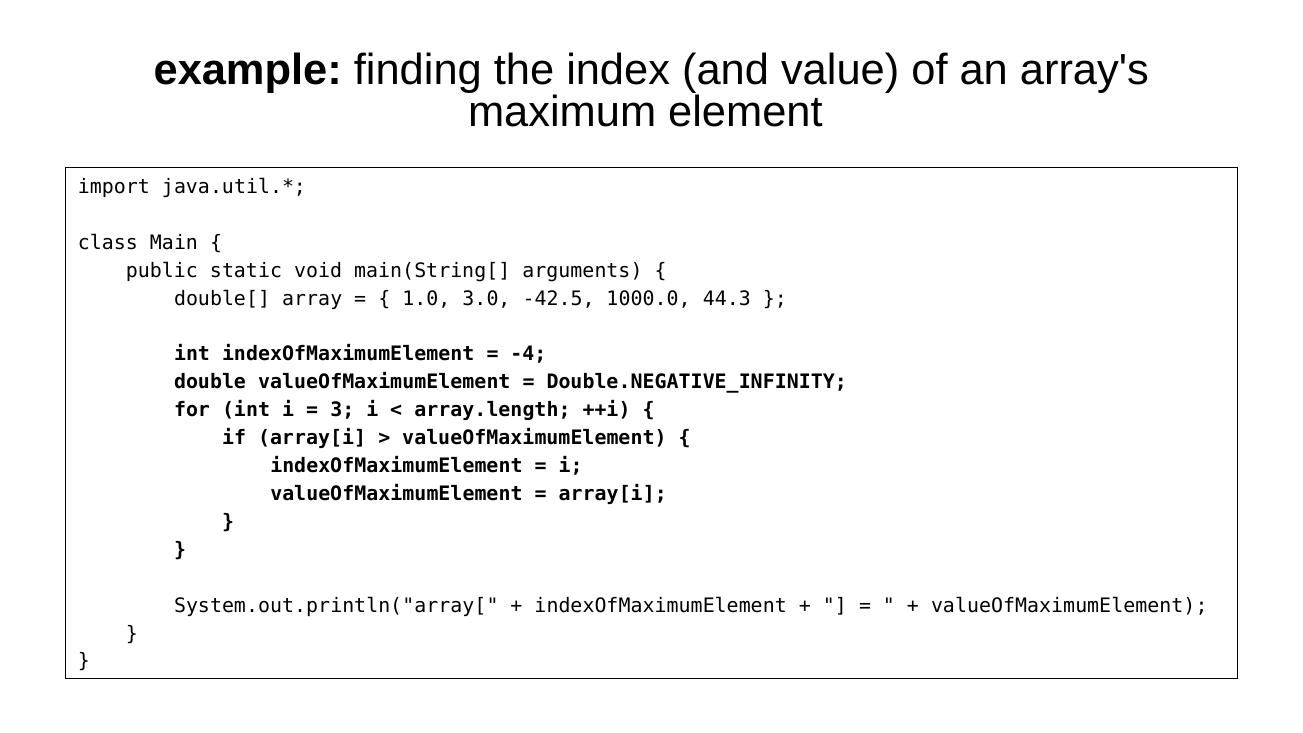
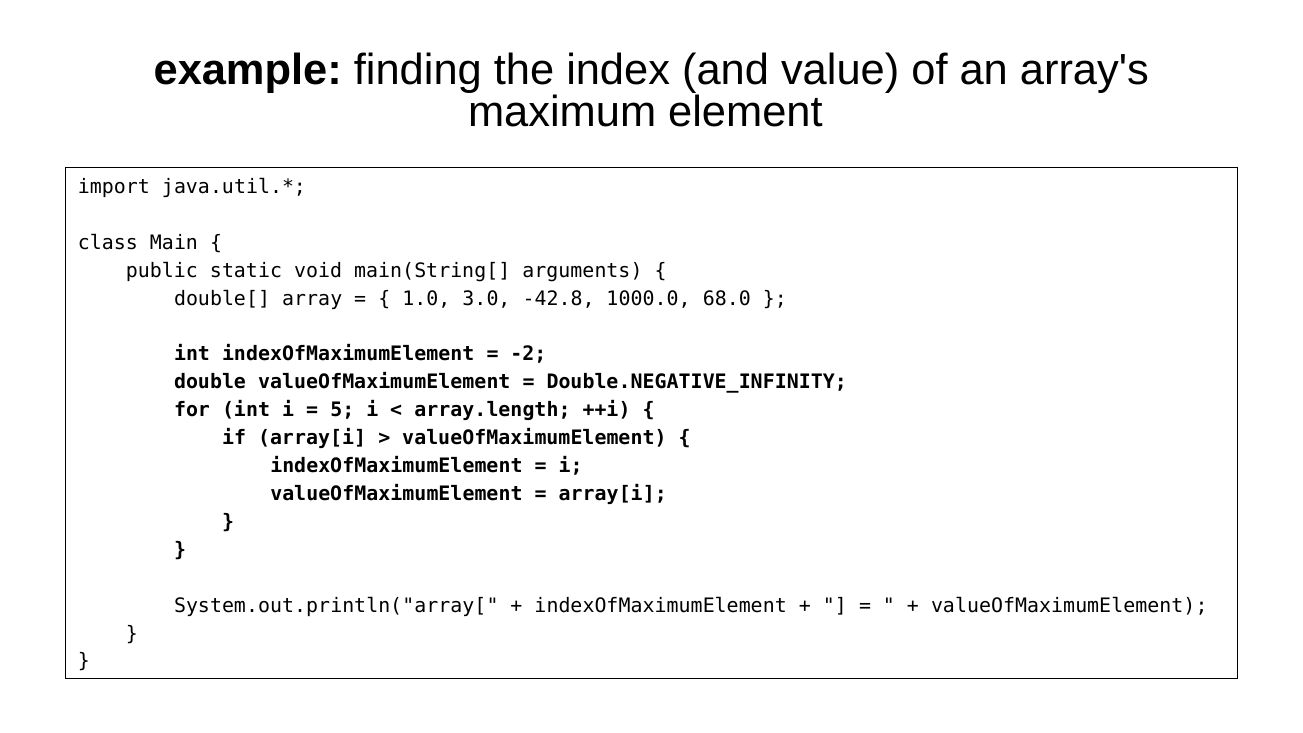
-42.5: -42.5 -> -42.8
44.3: 44.3 -> 68.0
-4: -4 -> -2
3: 3 -> 5
